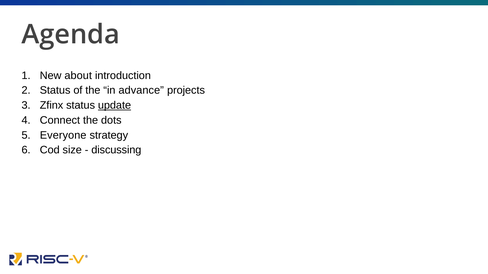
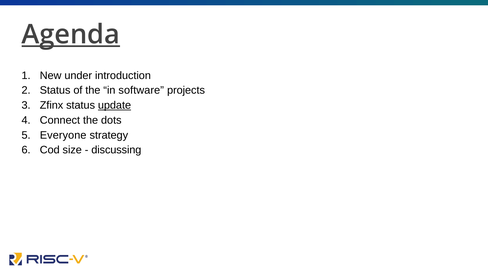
Agenda underline: none -> present
about: about -> under
advance: advance -> software
